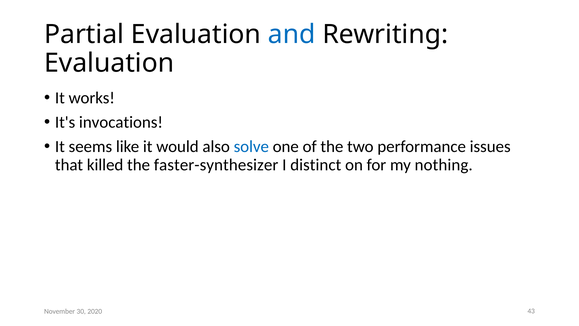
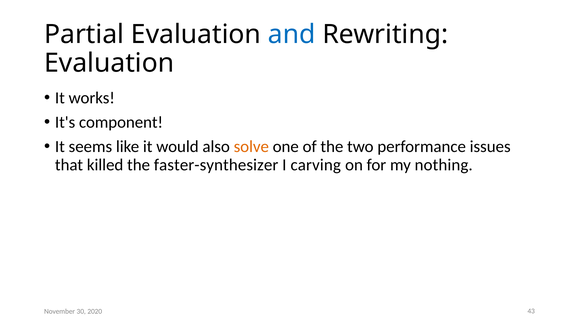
invocations: invocations -> component
solve colour: blue -> orange
distinct: distinct -> carving
